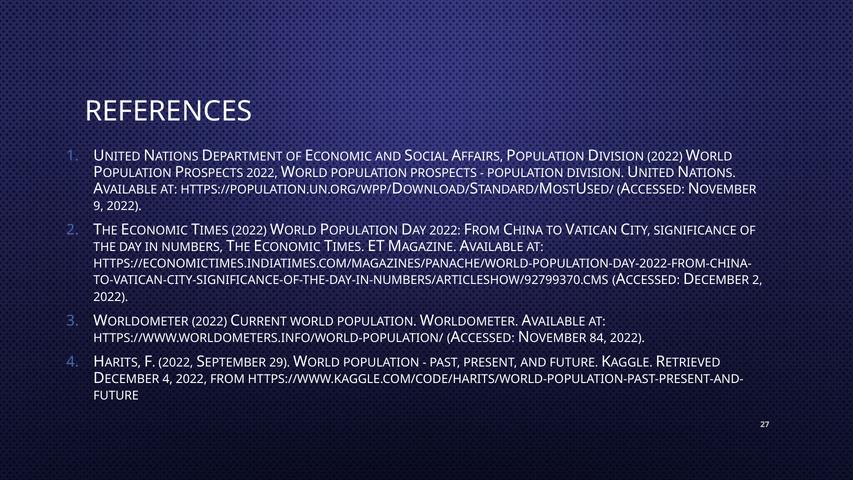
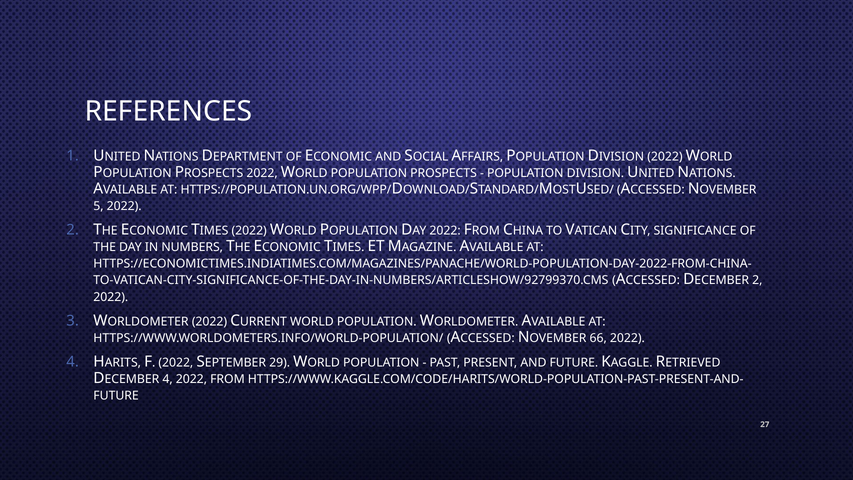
9: 9 -> 5
84: 84 -> 66
